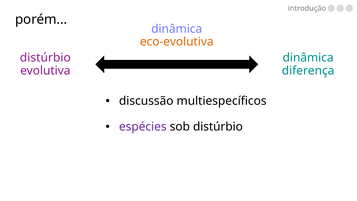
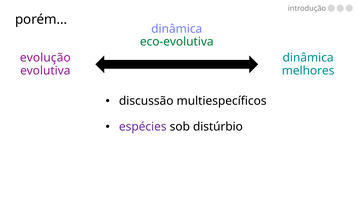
eco-evolutiva colour: orange -> green
distúrbio at (45, 58): distúrbio -> evolução
diferença: diferença -> melhores
